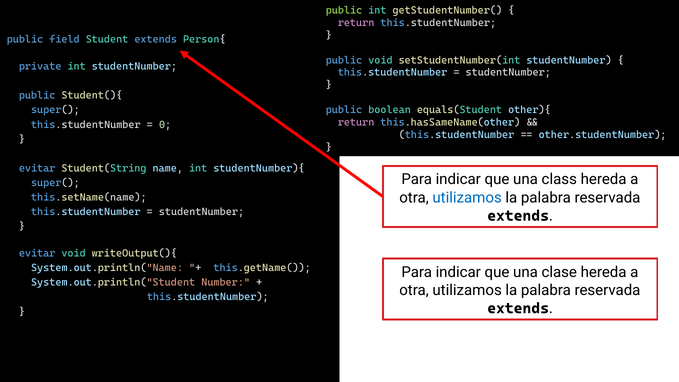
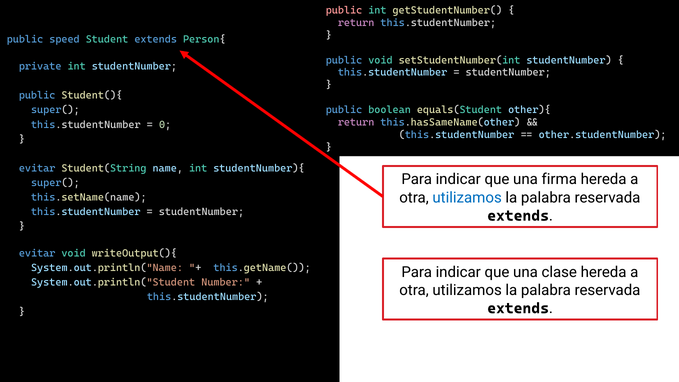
public at (344, 10) colour: light green -> pink
field: field -> speed
class: class -> firma
